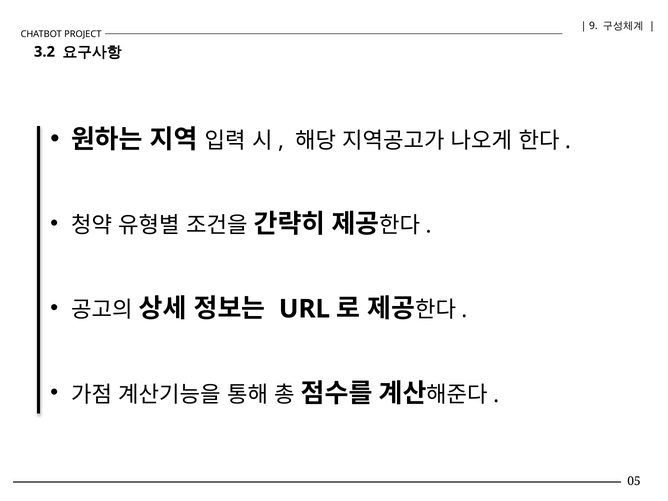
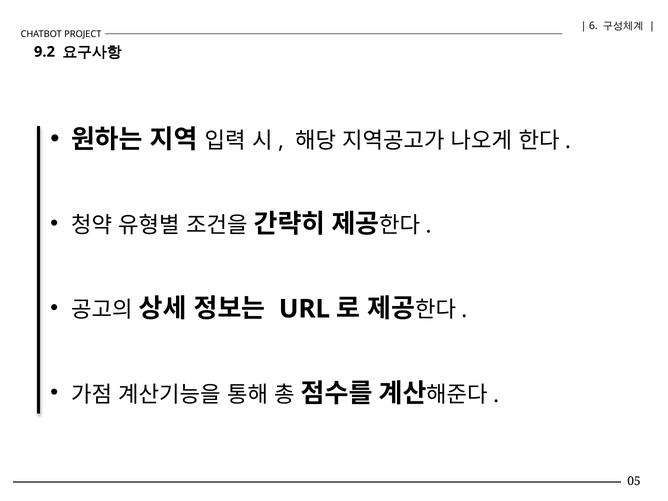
9: 9 -> 6
3.2: 3.2 -> 9.2
